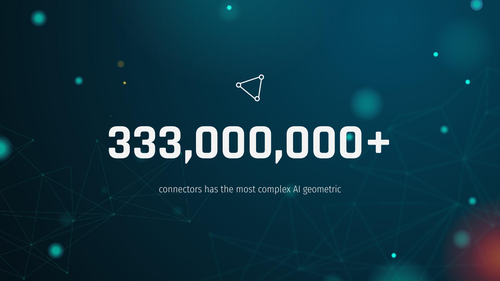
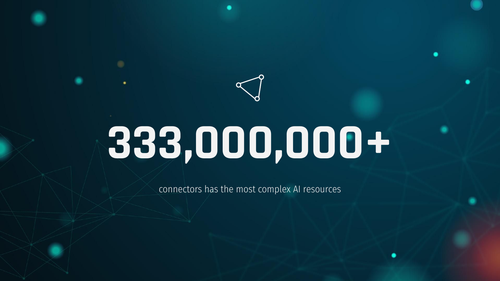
geometric: geometric -> resources
